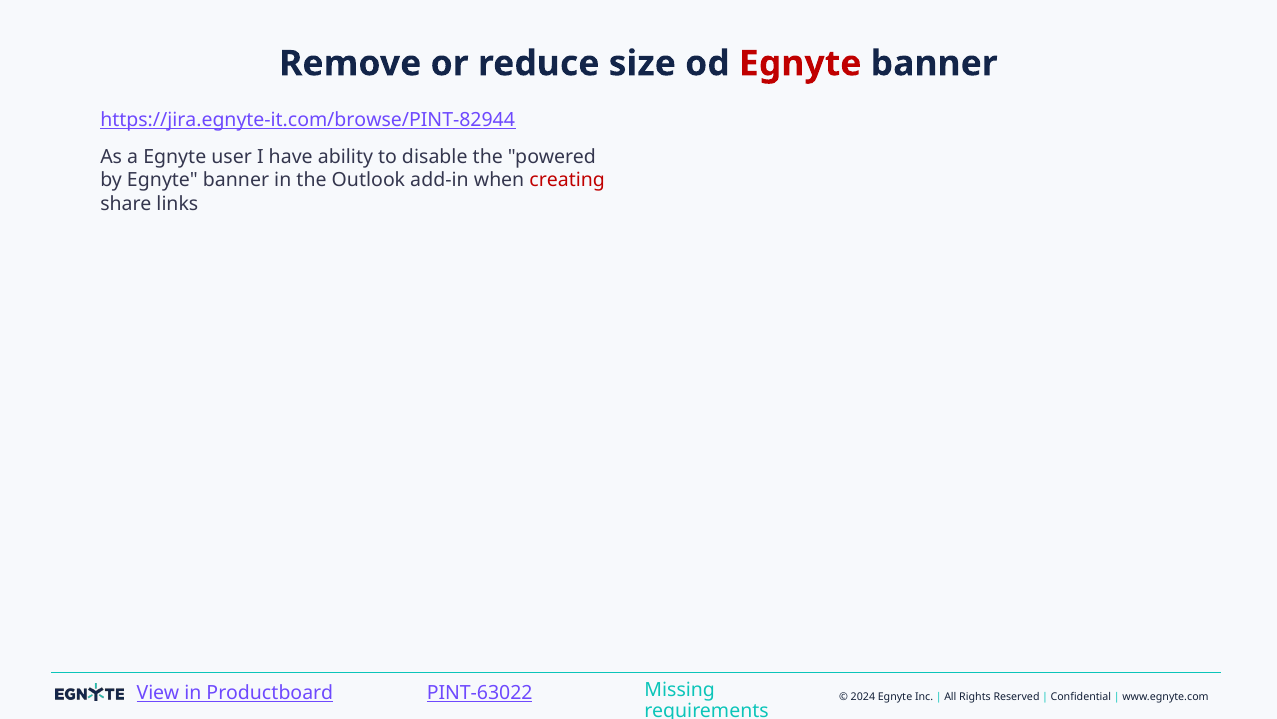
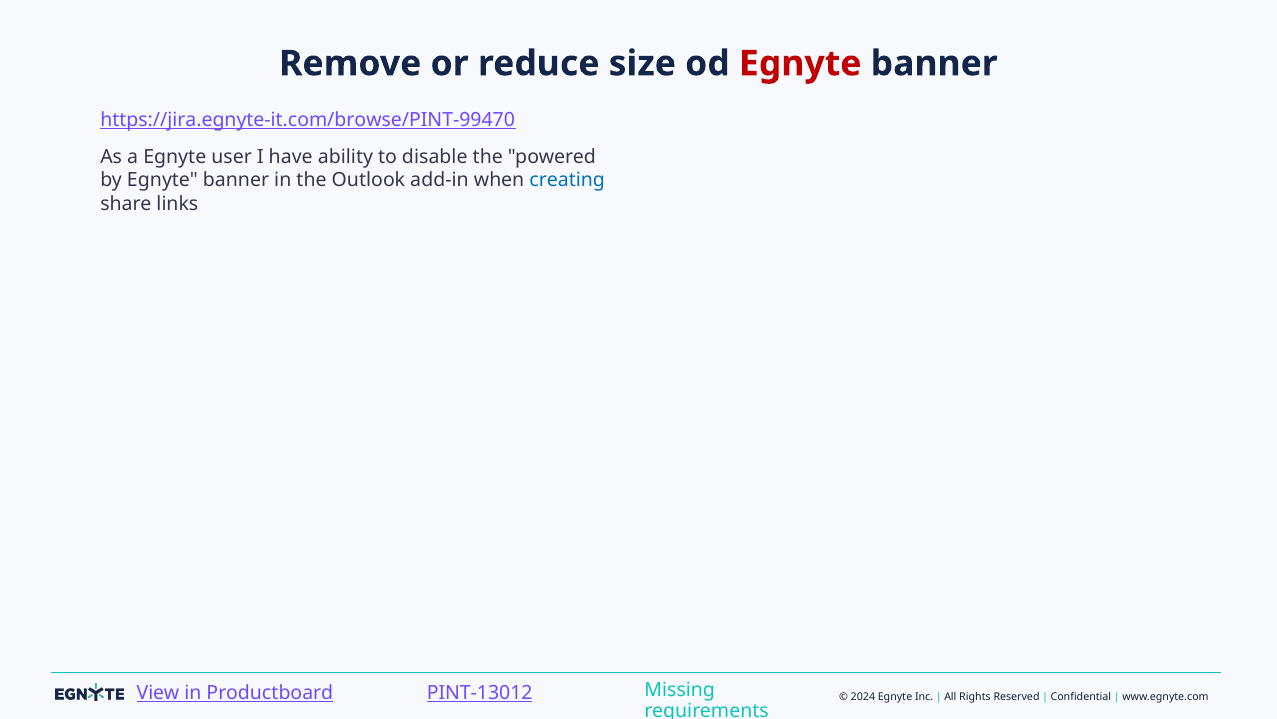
https://jira.egnyte-it.com/browse/PINT-82944: https://jira.egnyte-it.com/browse/PINT-82944 -> https://jira.egnyte-it.com/browse/PINT-99470
creating colour: red -> blue
PINT-63022: PINT-63022 -> PINT-13012
